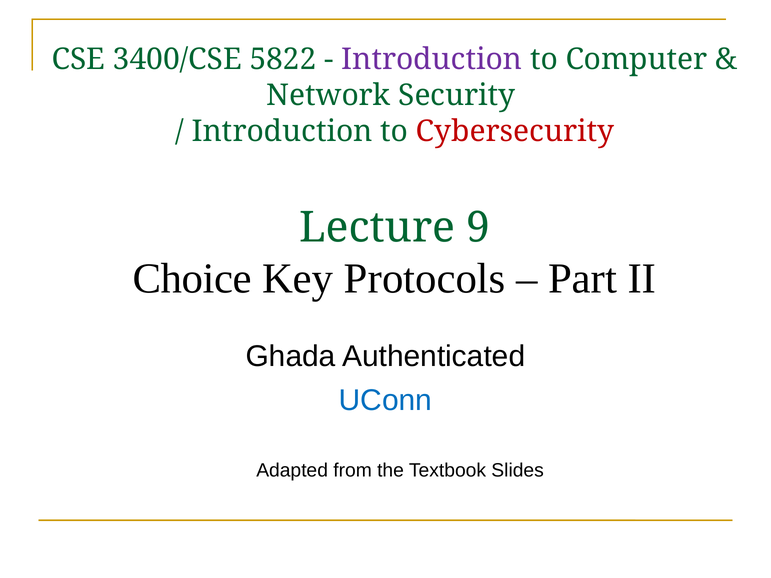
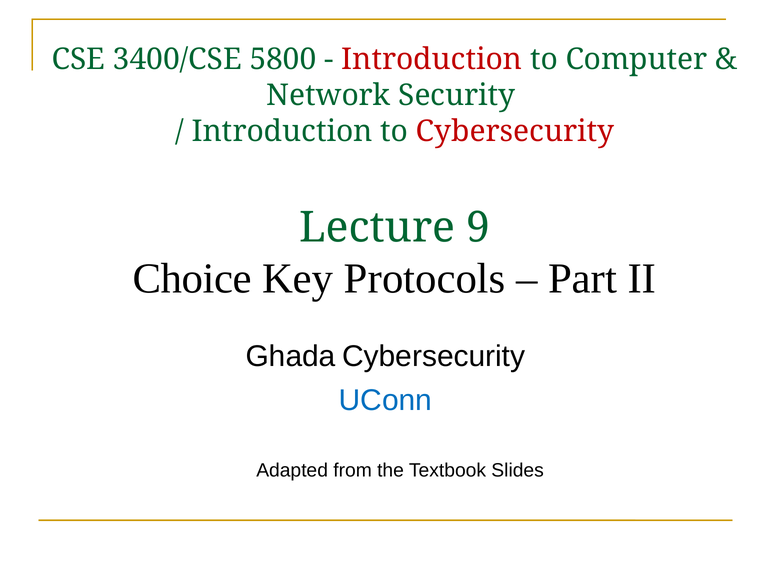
5822: 5822 -> 5800
Introduction at (432, 60) colour: purple -> red
Ghada Authenticated: Authenticated -> Cybersecurity
